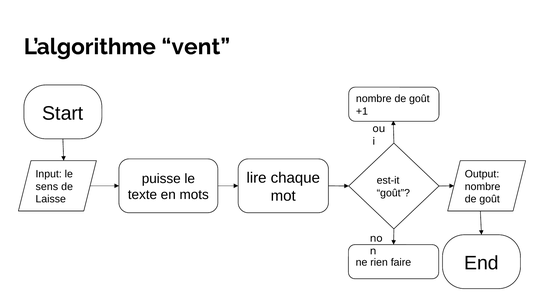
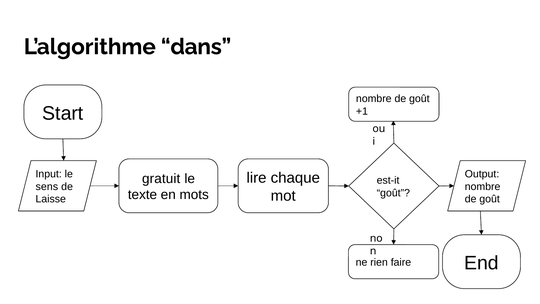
vent: vent -> dans
puisse: puisse -> gratuit
